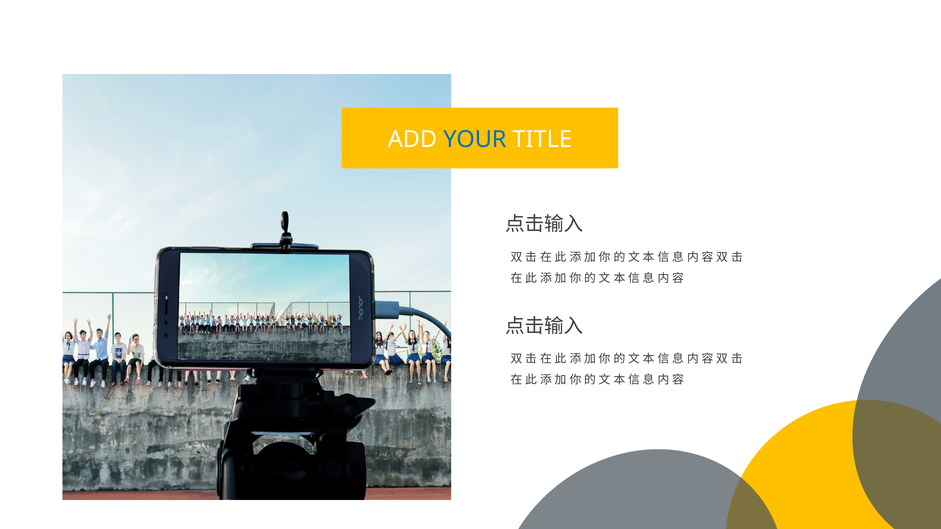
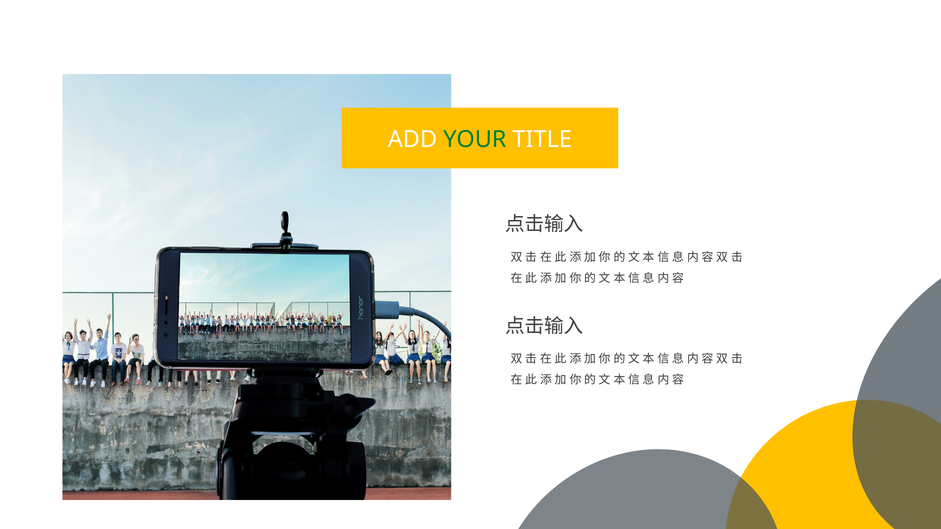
YOUR colour: blue -> green
